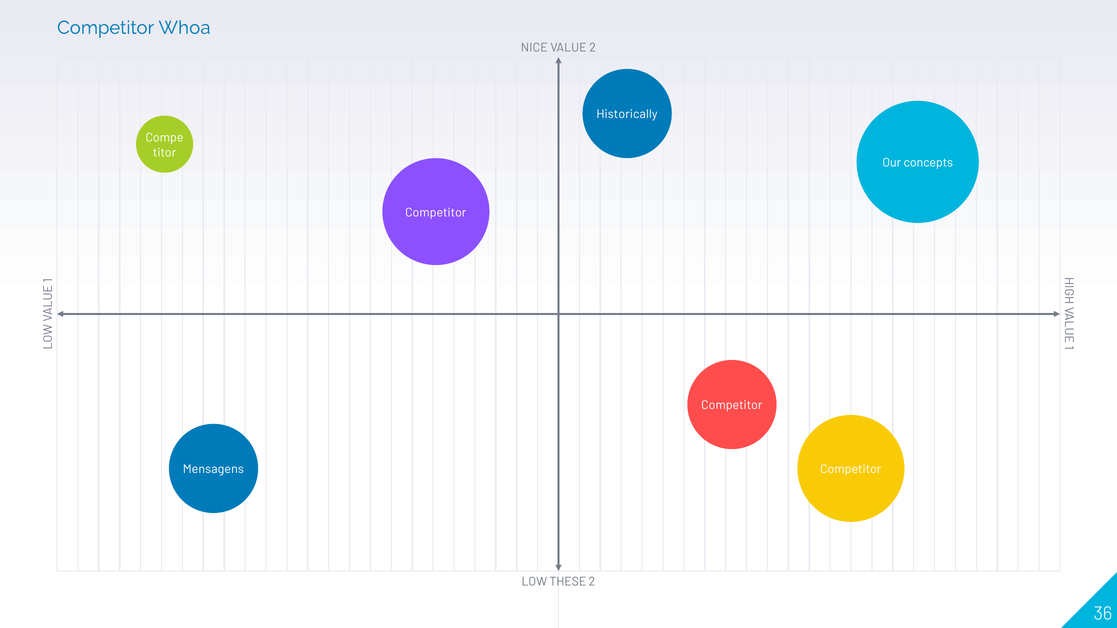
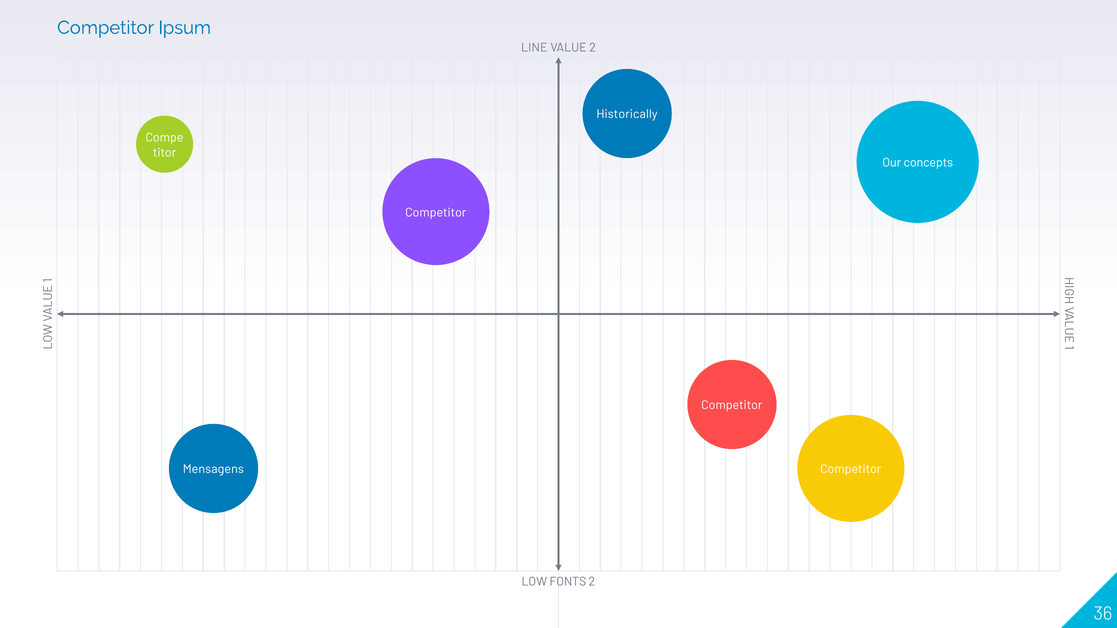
Whoa: Whoa -> Ipsum
NICE: NICE -> LINE
THESE: THESE -> FONTS
